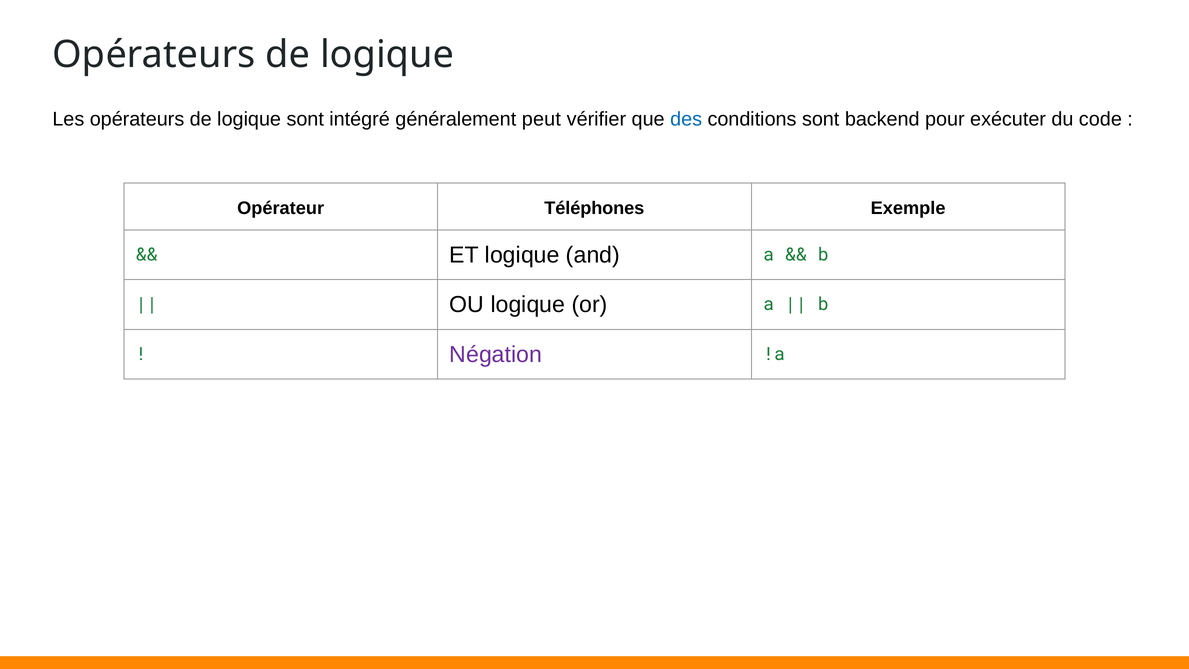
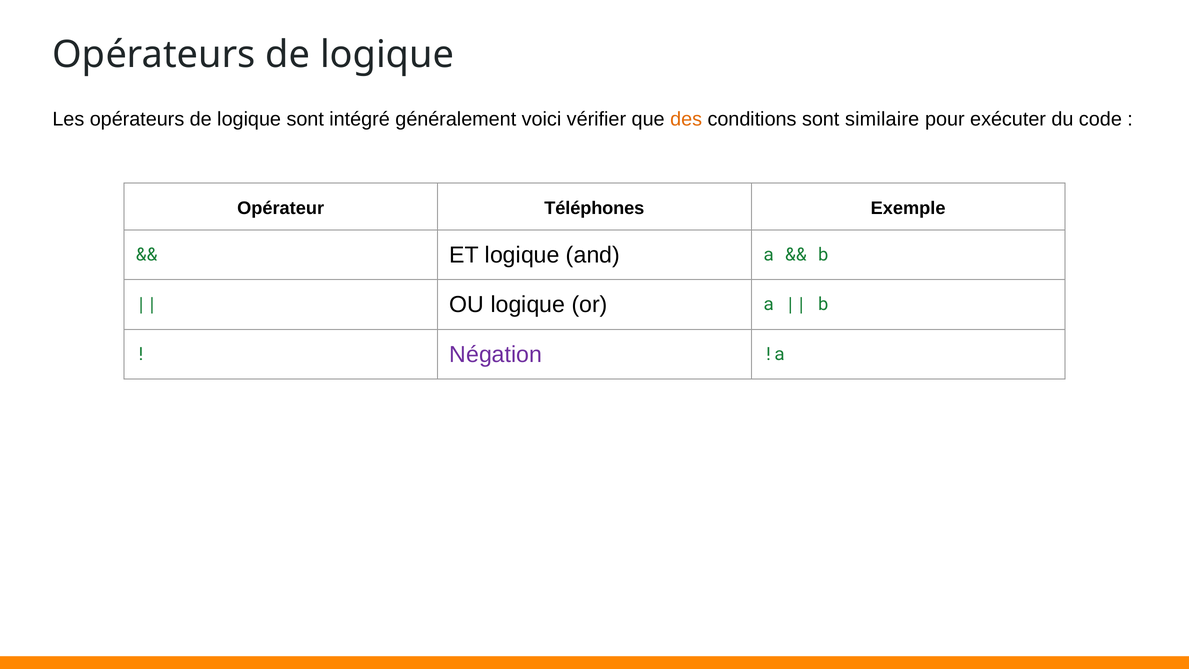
peut: peut -> voici
des colour: blue -> orange
backend: backend -> similaire
